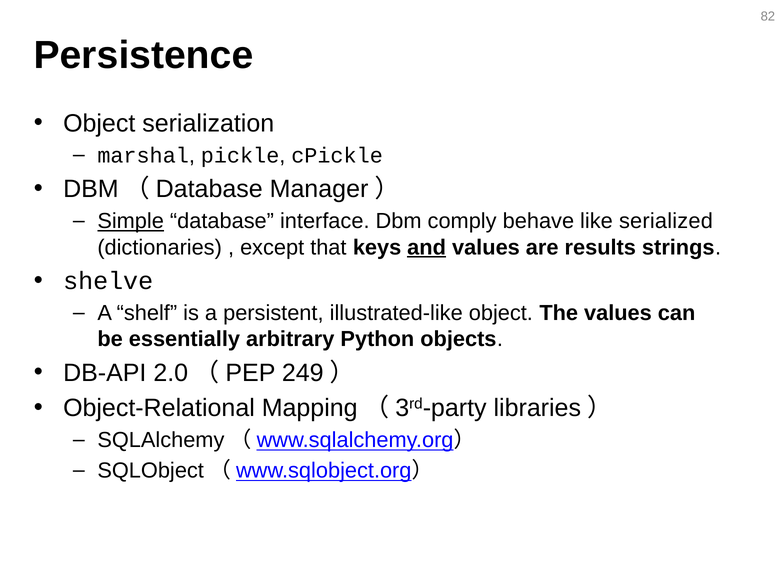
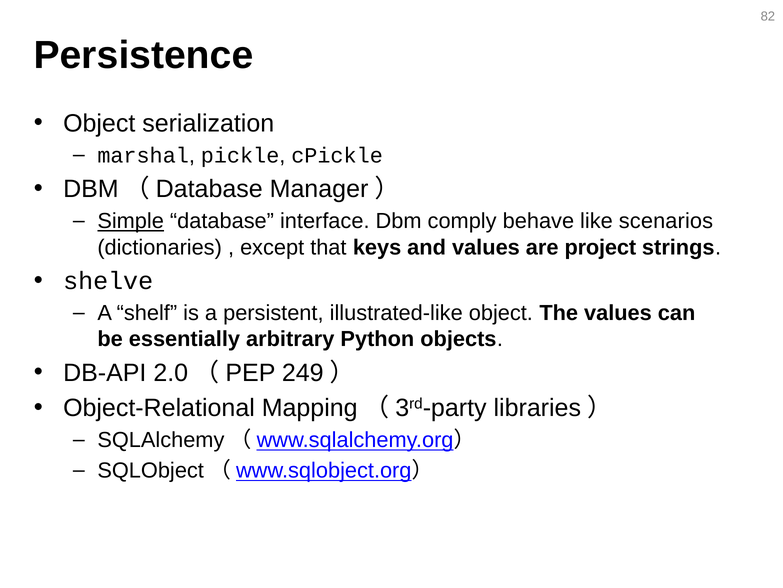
serialized: serialized -> scenarios
and underline: present -> none
results: results -> project
